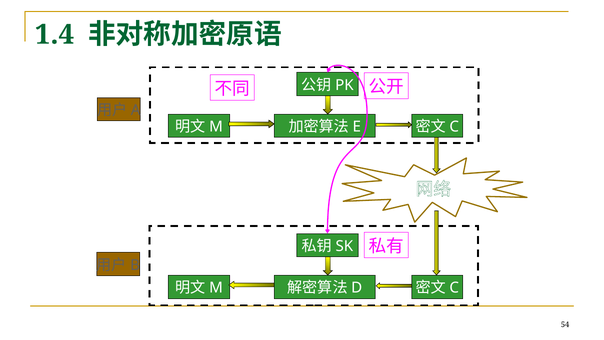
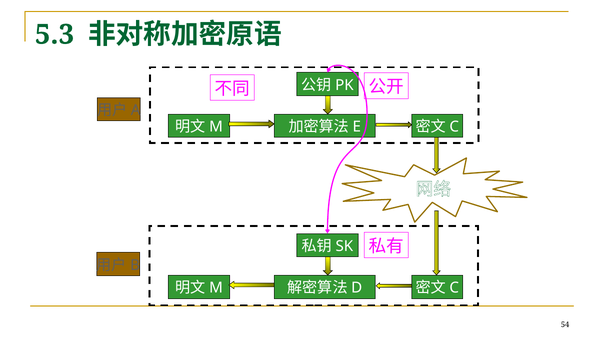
1.4: 1.4 -> 5.3
